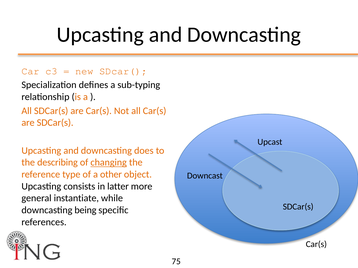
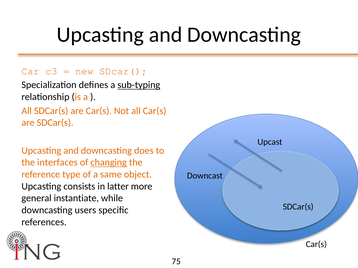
sub-typing underline: none -> present
describing: describing -> interfaces
other: other -> same
being: being -> users
